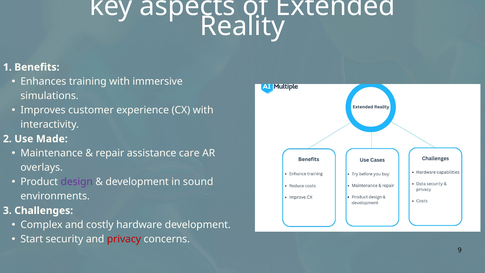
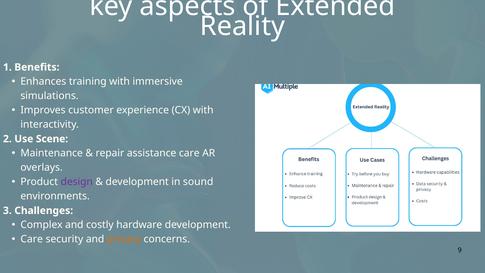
Made: Made -> Scene
Start at (32, 239): Start -> Care
privacy colour: red -> orange
